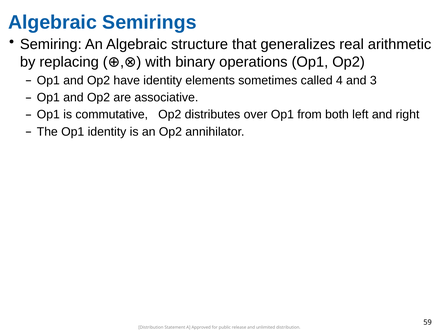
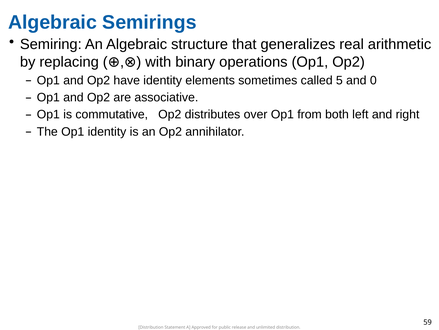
4: 4 -> 5
3: 3 -> 0
